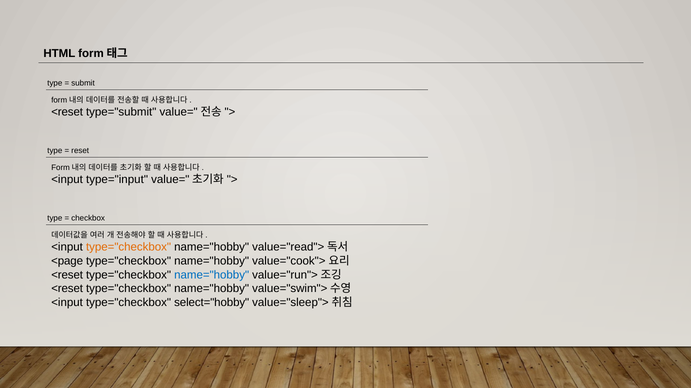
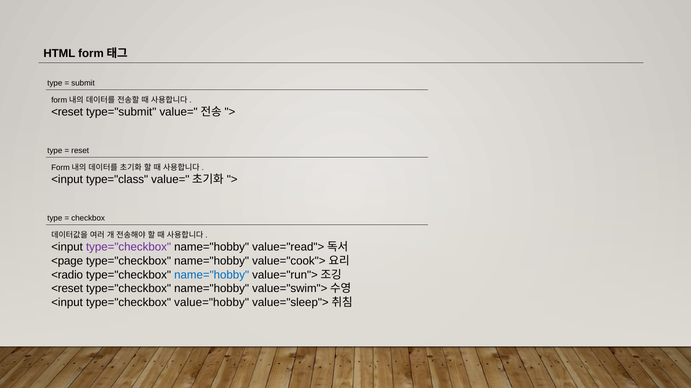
type="input: type="input -> type="class
type="checkbox at (129, 248) colour: orange -> purple
<reset at (67, 275): <reset -> <radio
select="hobby: select="hobby -> value="hobby
